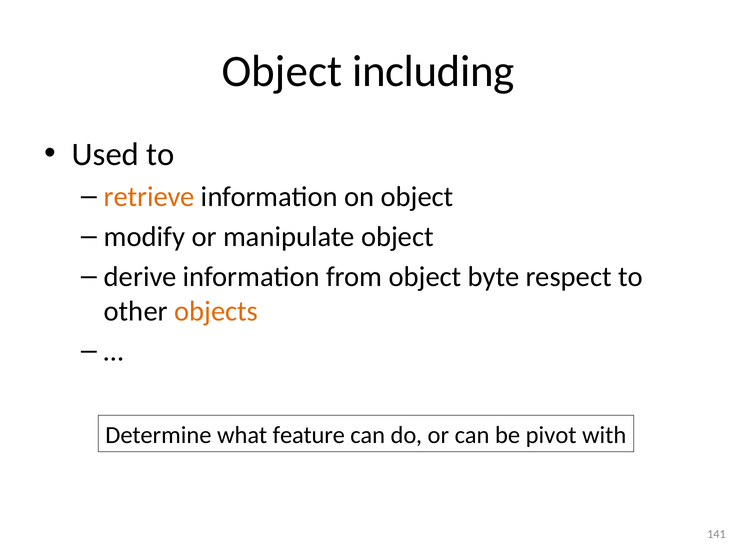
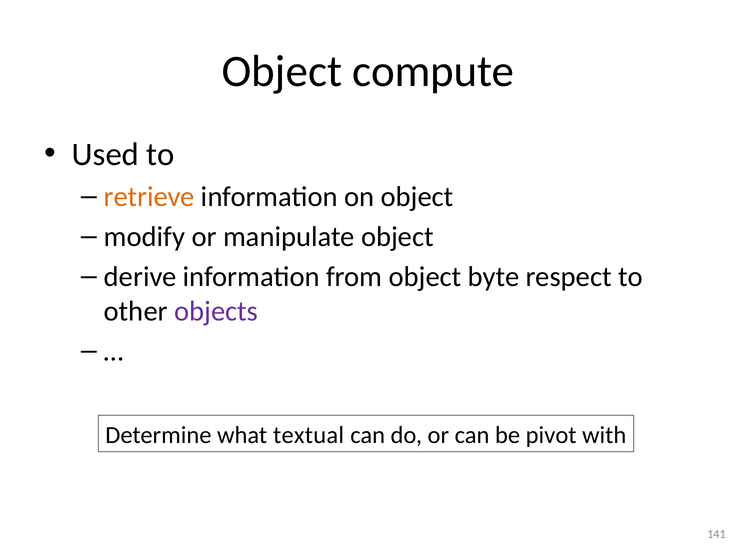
including: including -> compute
objects colour: orange -> purple
feature: feature -> textual
